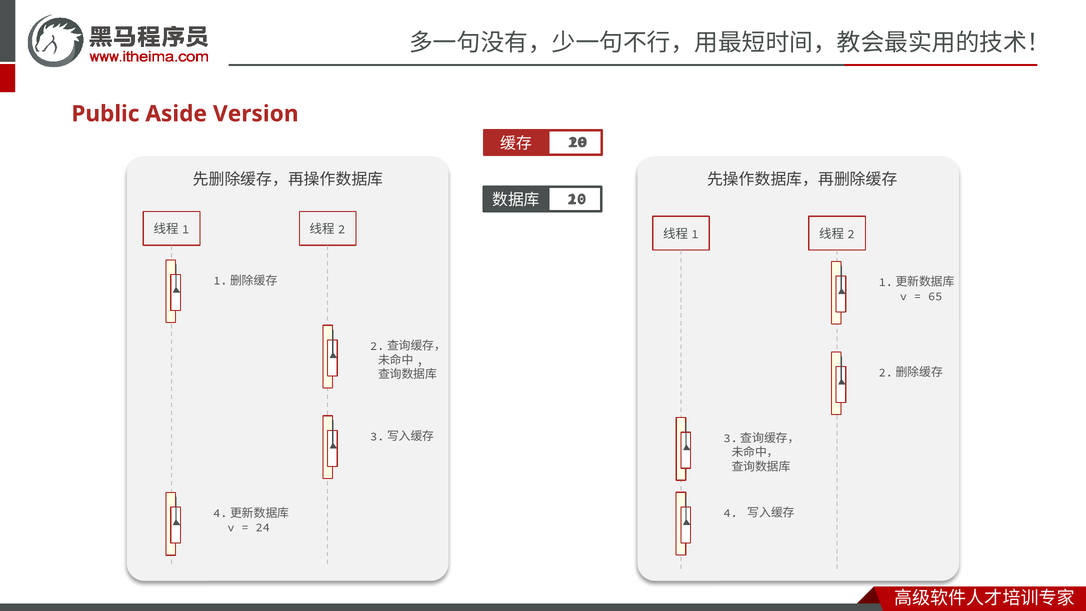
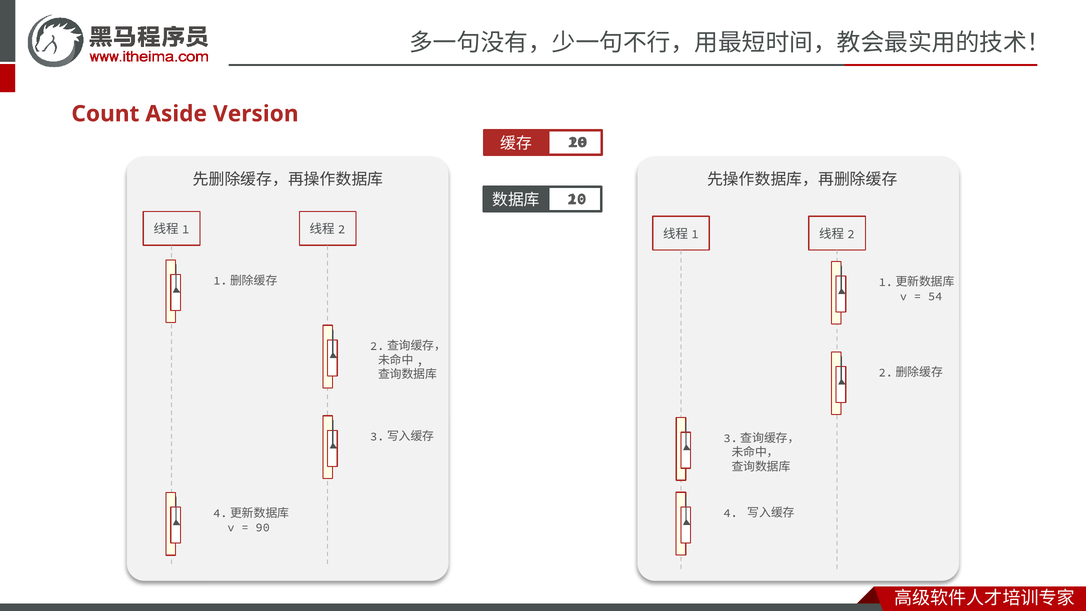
Public: Public -> Count
65: 65 -> 54
24: 24 -> 90
